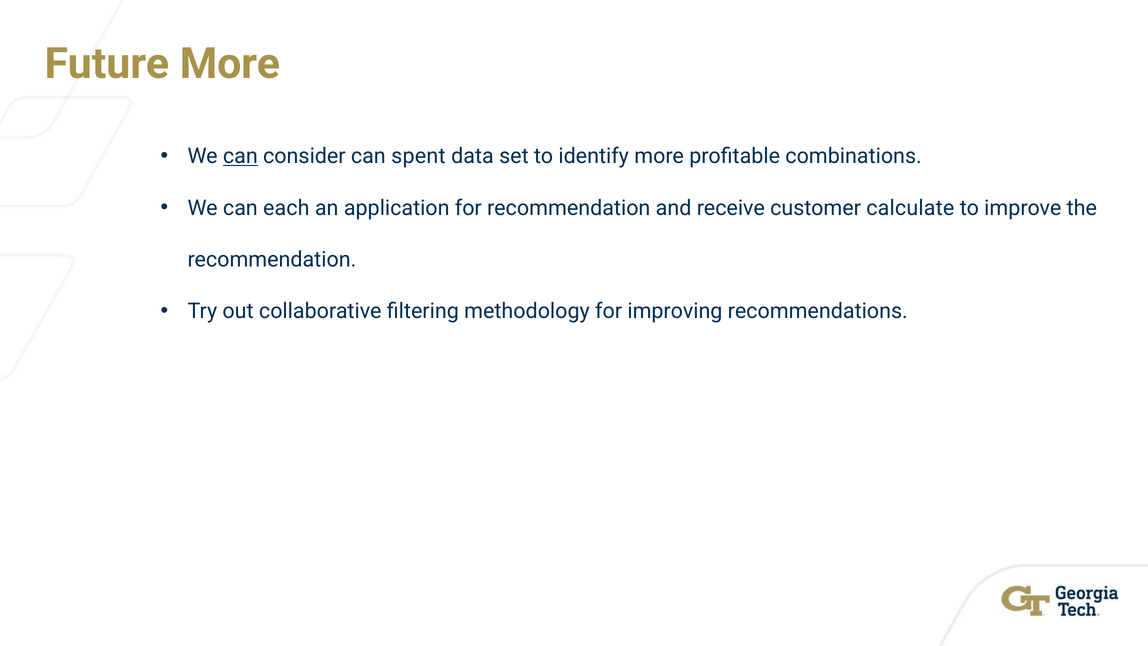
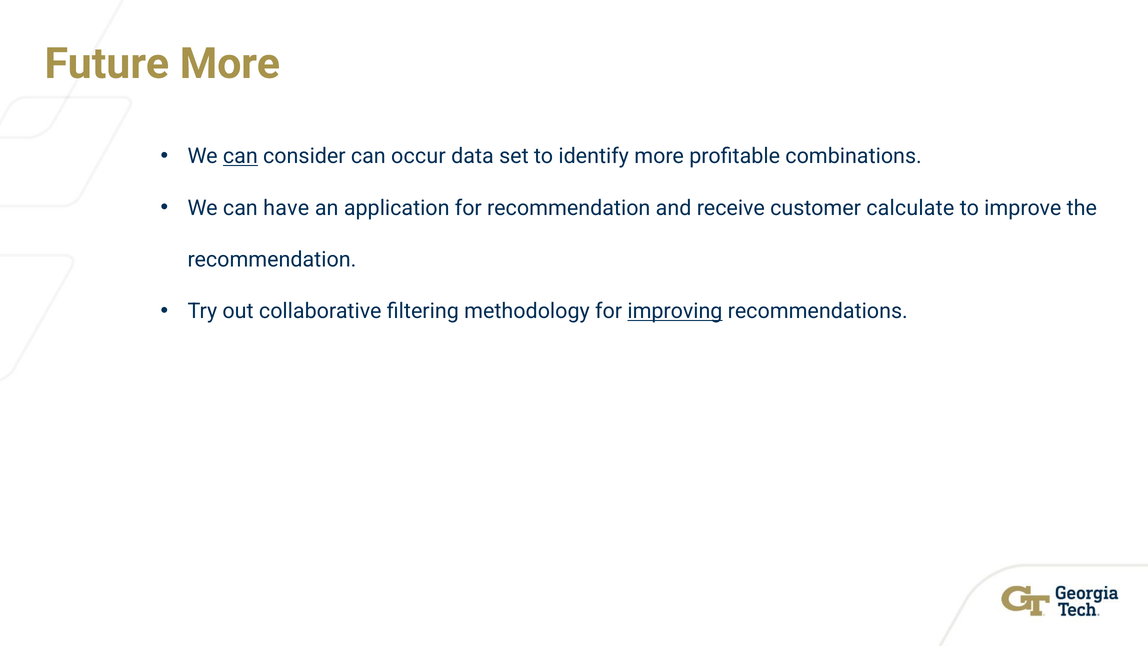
spent: spent -> occur
each: each -> have
improving underline: none -> present
